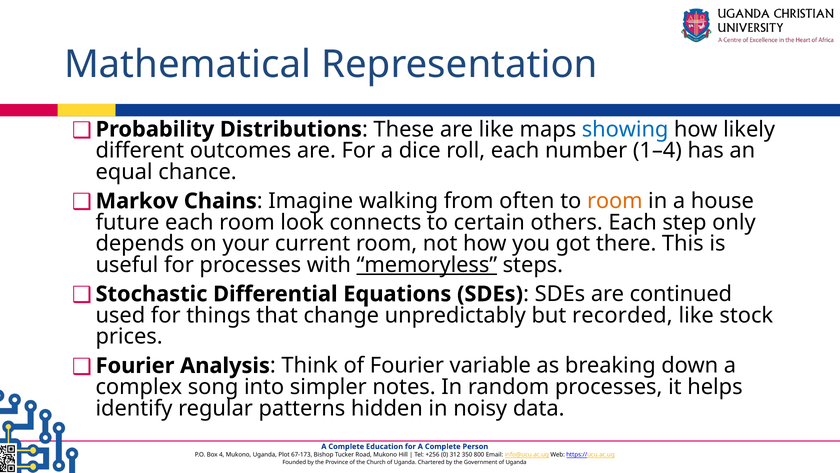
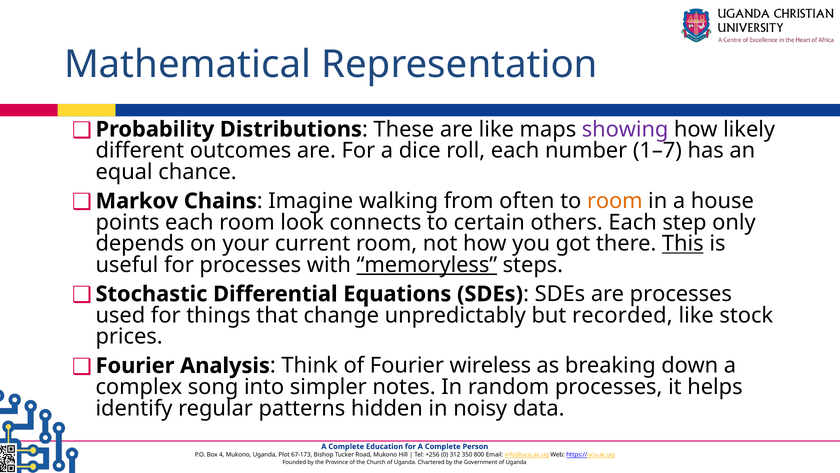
showing colour: blue -> purple
1–4: 1–4 -> 1–7
future: future -> points
This underline: none -> present
are continued: continued -> processes
variable: variable -> wireless
